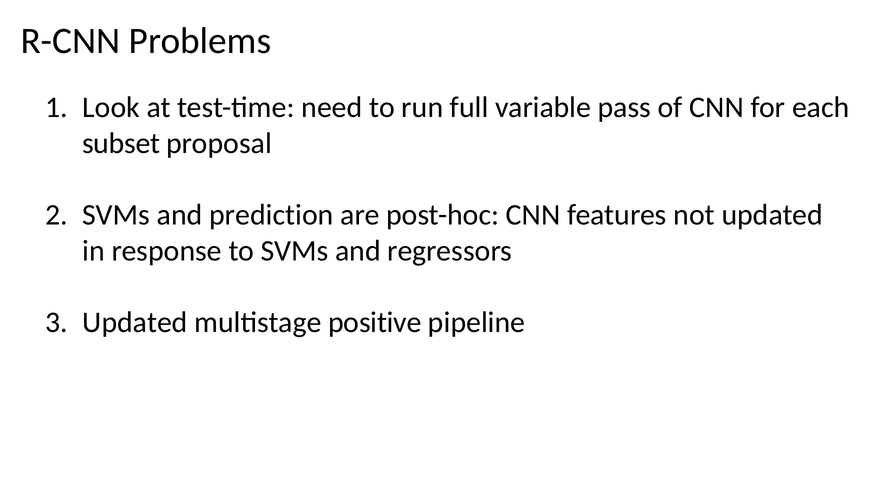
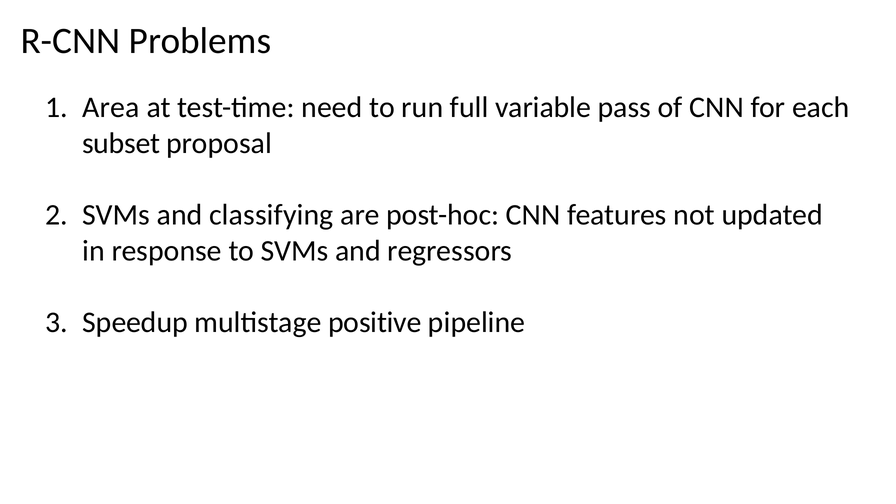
Look: Look -> Area
prediction: prediction -> classifying
Updated at (135, 323): Updated -> Speedup
